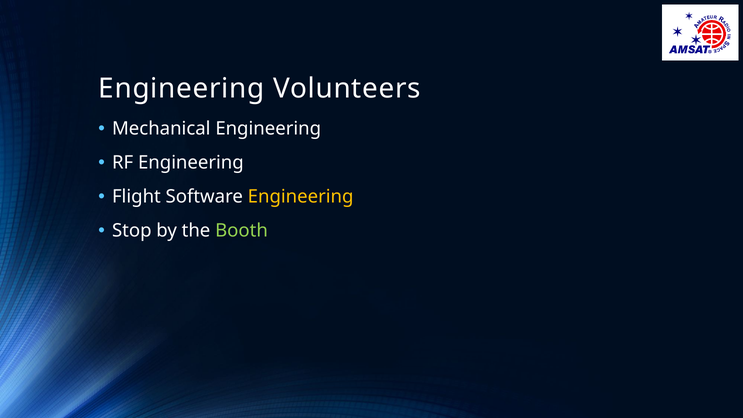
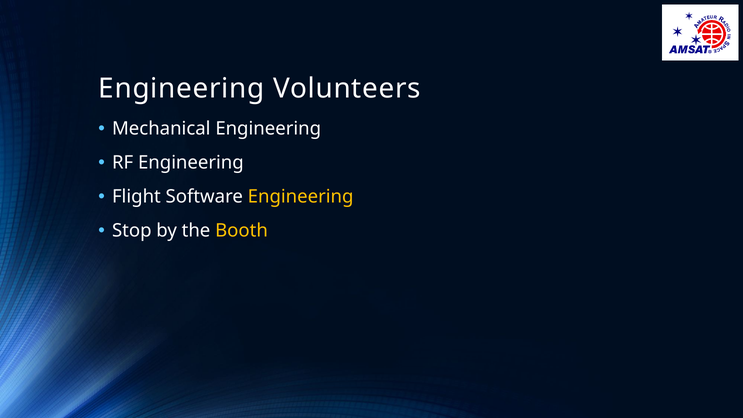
Booth colour: light green -> yellow
